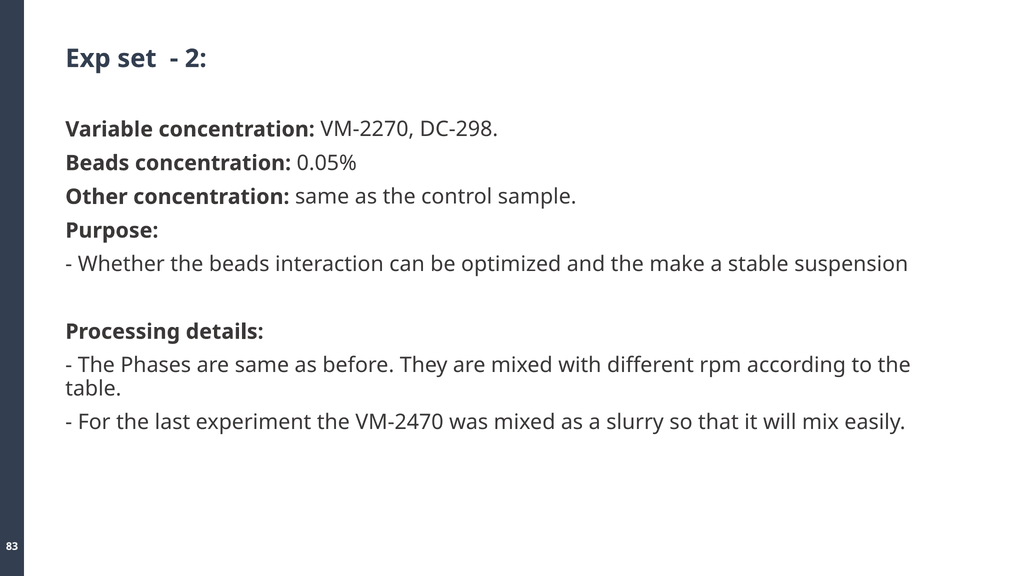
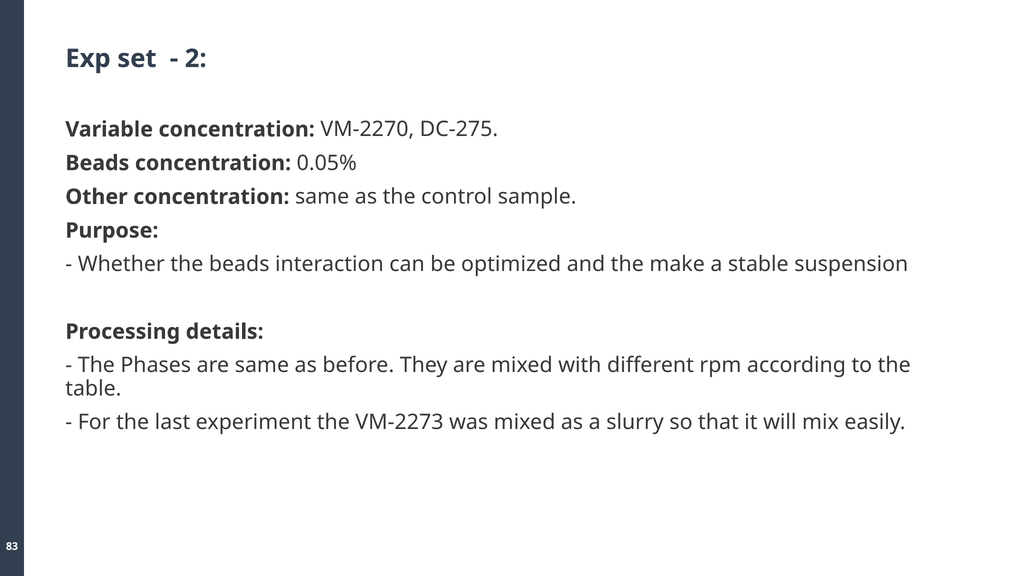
DC-298: DC-298 -> DC-275
VM-2470: VM-2470 -> VM-2273
